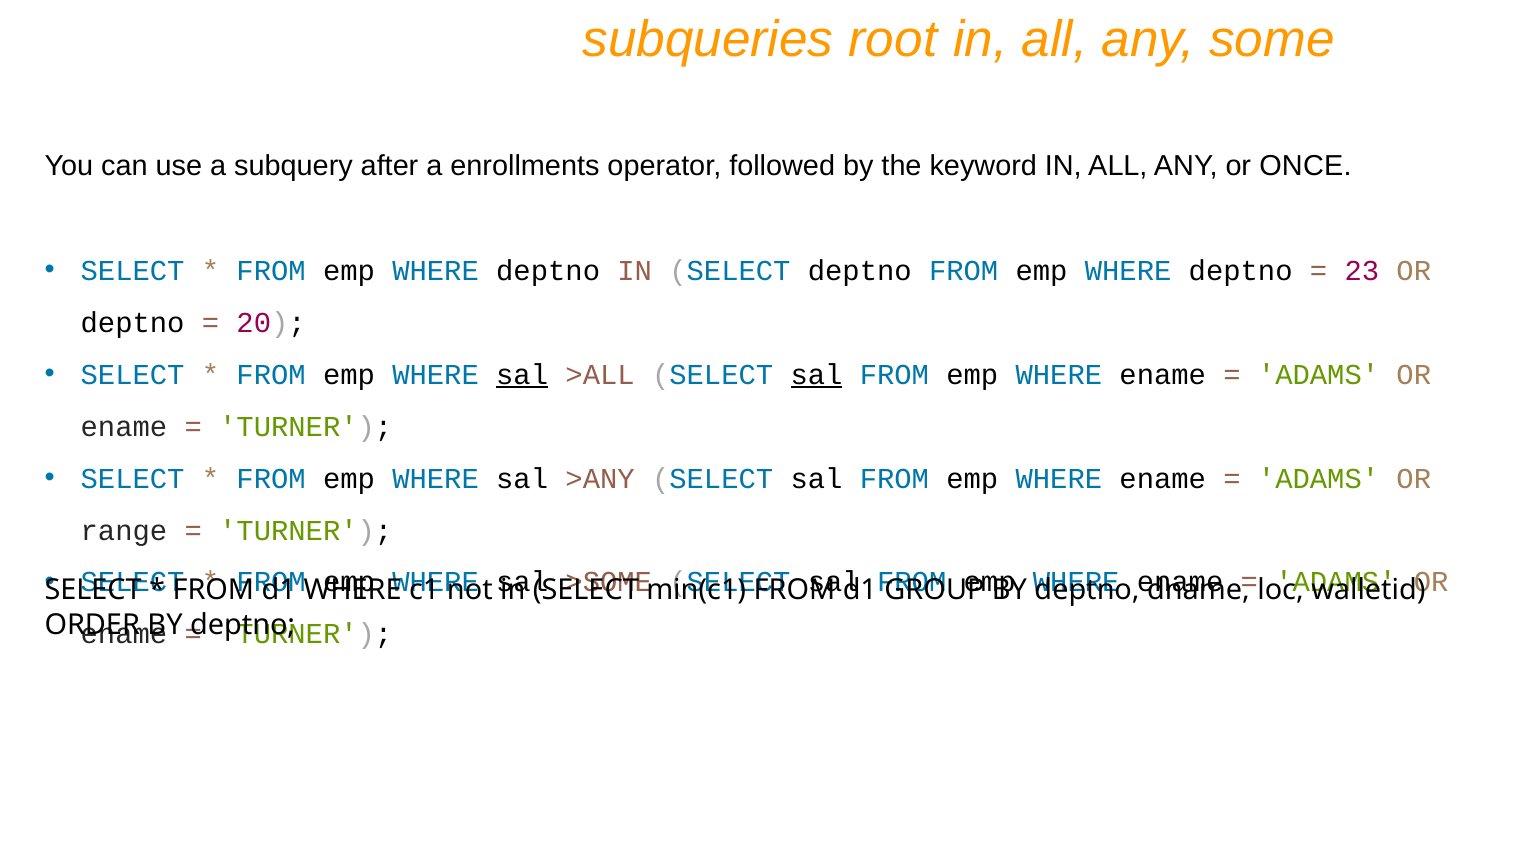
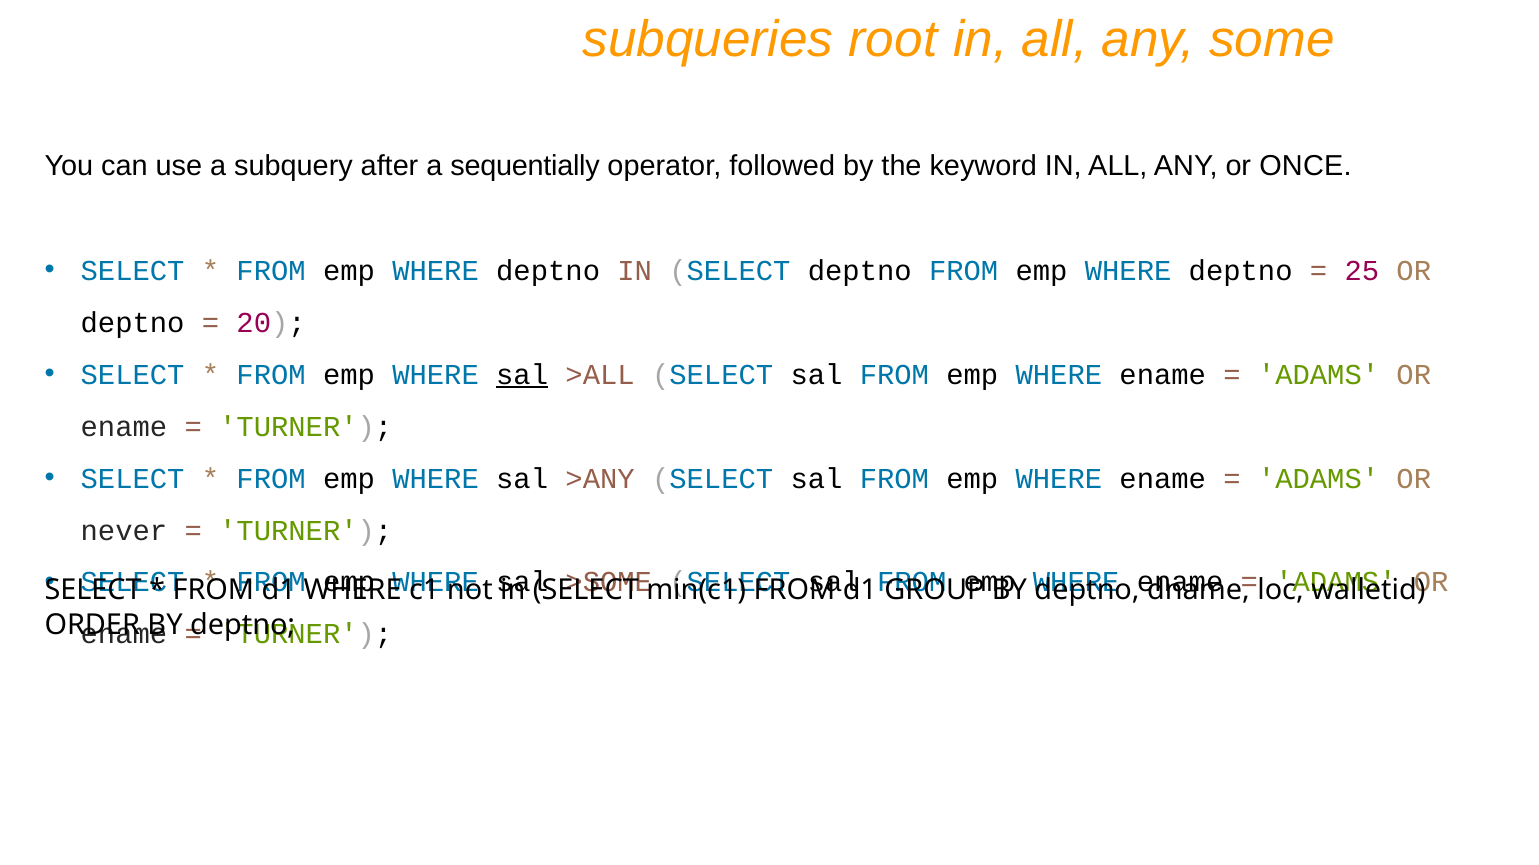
enrollments: enrollments -> sequentially
23: 23 -> 25
sal at (816, 375) underline: present -> none
range: range -> never
